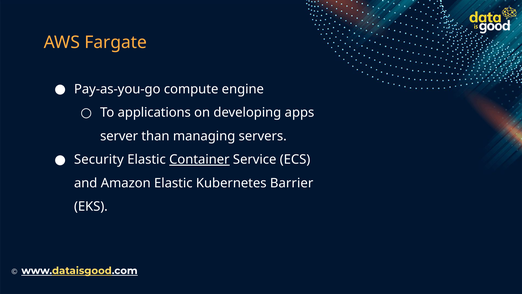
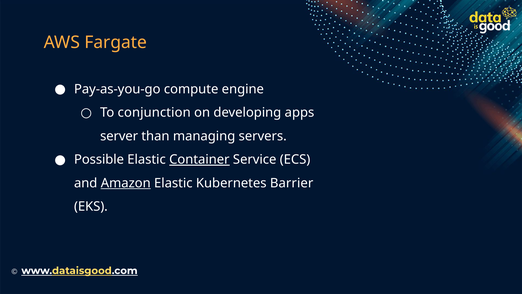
applications: applications -> conjunction
Security: Security -> Possible
Amazon underline: none -> present
